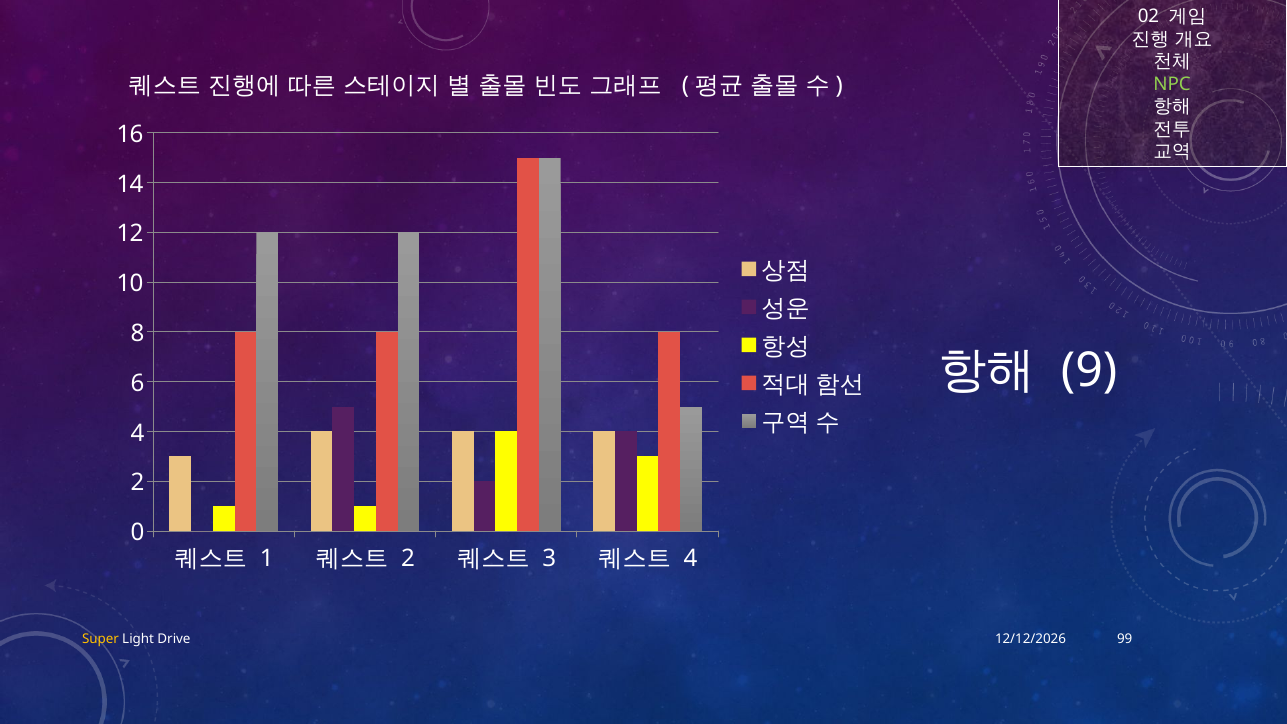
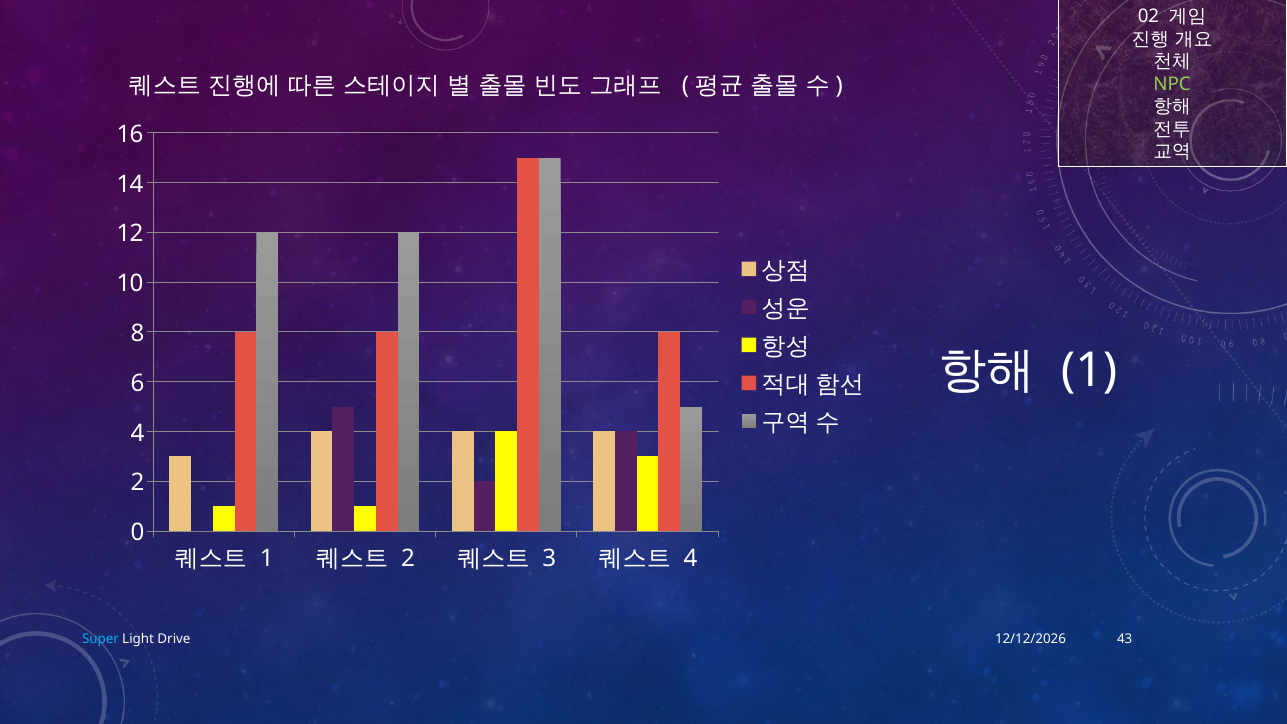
9 at (1089, 370): 9 -> 1
Super colour: yellow -> light blue
99: 99 -> 43
